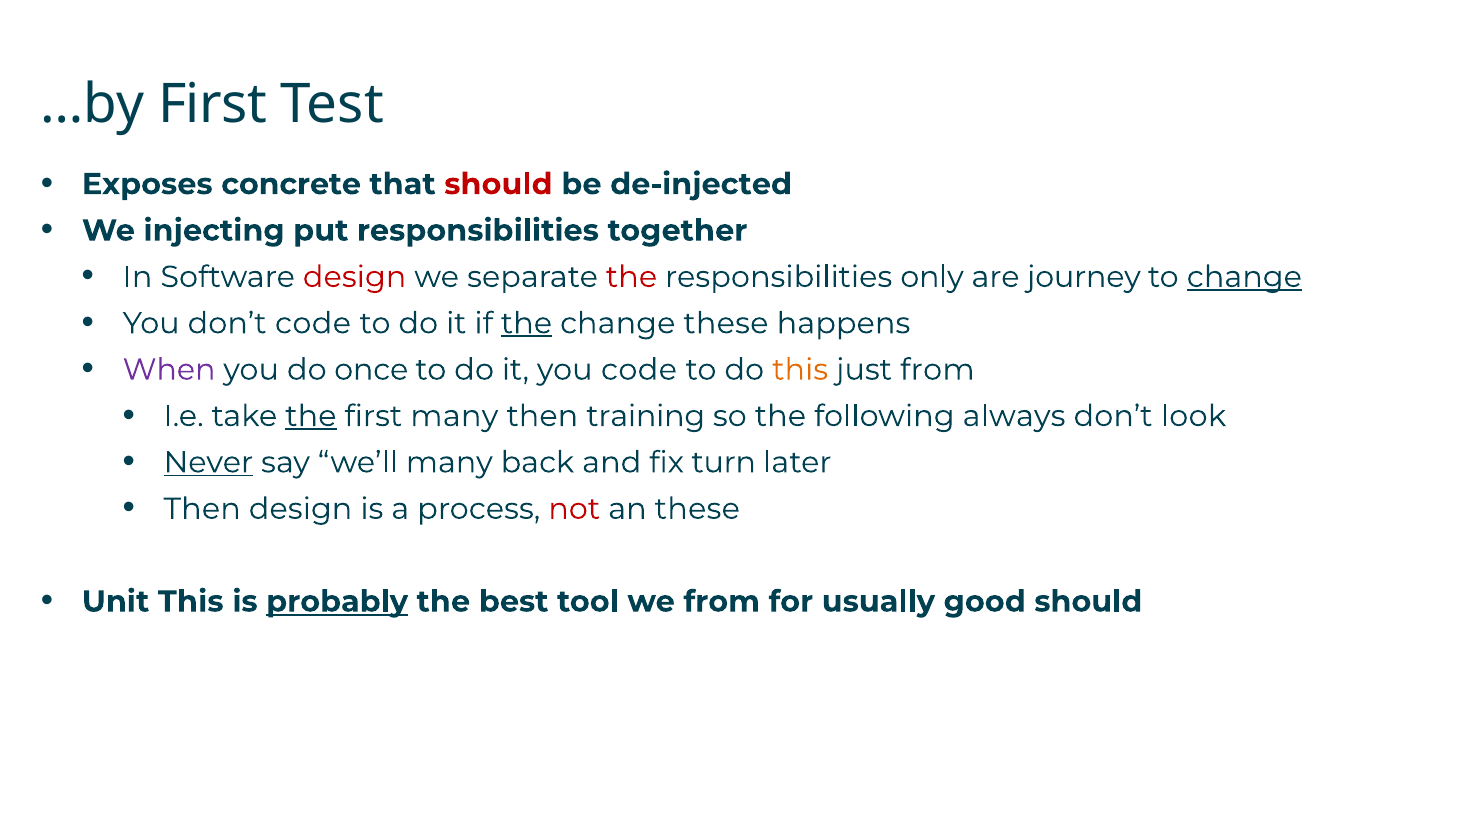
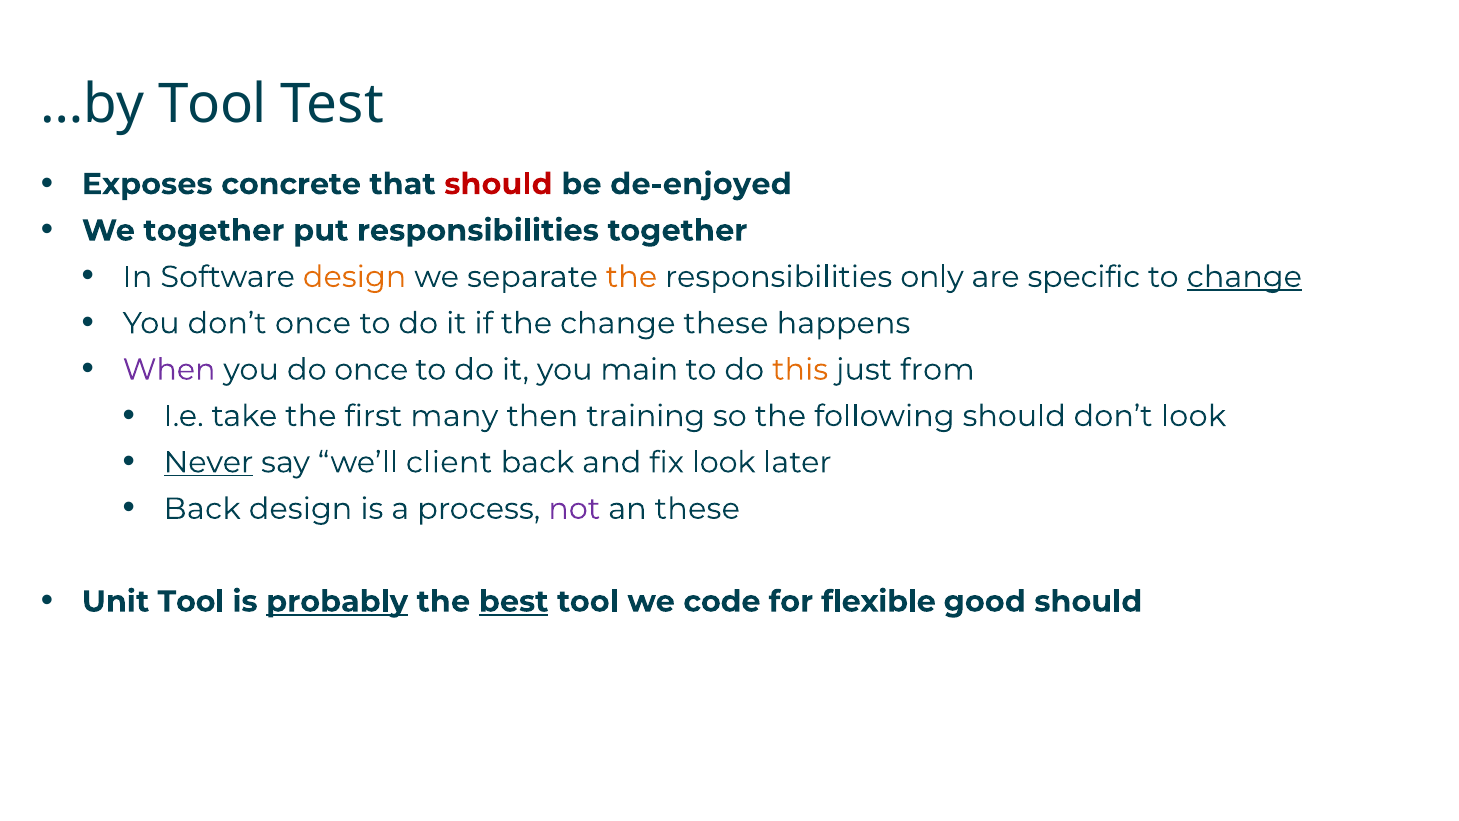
…by First: First -> Tool
de-injected: de-injected -> de-enjoyed
We injecting: injecting -> together
design at (355, 277) colour: red -> orange
the at (632, 277) colour: red -> orange
journey: journey -> specific
don’t code: code -> once
the at (526, 323) underline: present -> none
you code: code -> main
the at (311, 416) underline: present -> none
following always: always -> should
we’ll many: many -> client
fix turn: turn -> look
Then at (202, 509): Then -> Back
not colour: red -> purple
Unit This: This -> Tool
best underline: none -> present
we from: from -> code
usually: usually -> flexible
